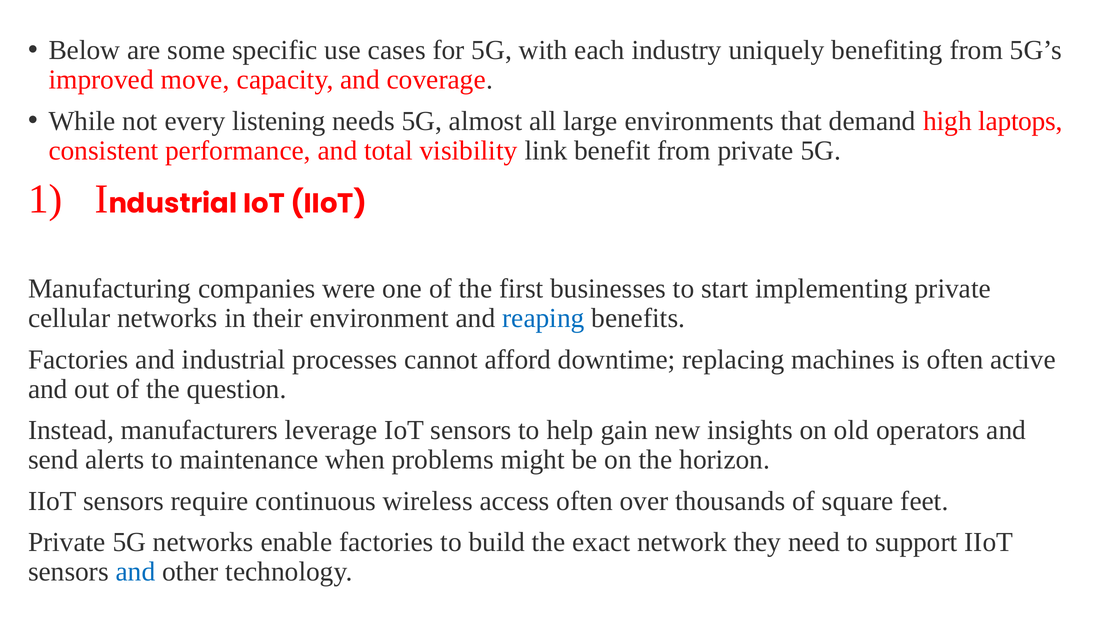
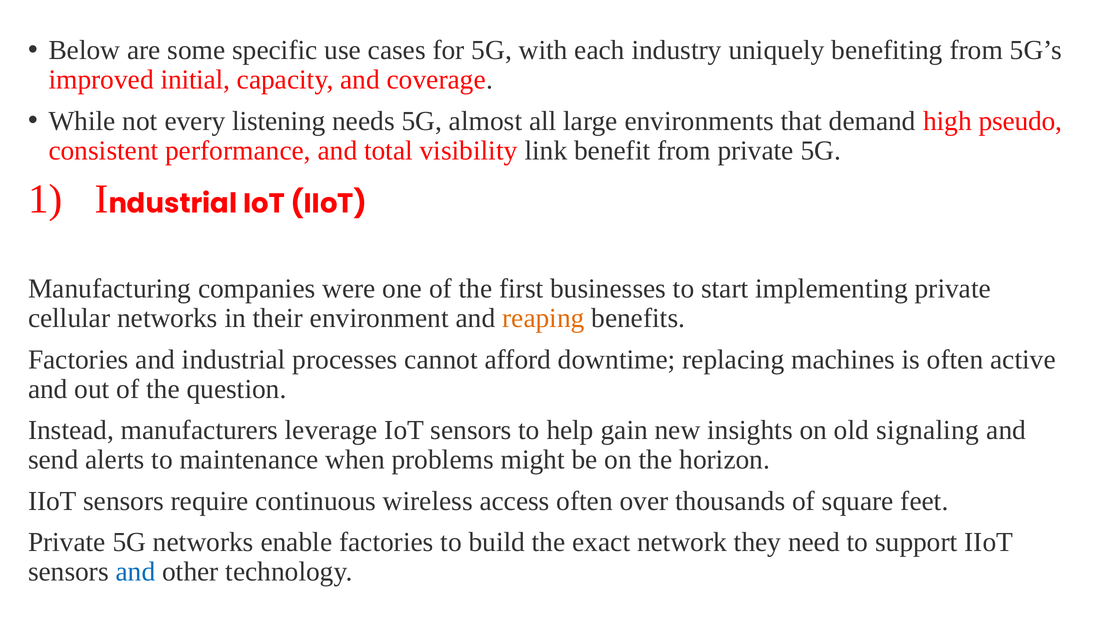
move: move -> initial
laptops: laptops -> pseudo
reaping colour: blue -> orange
operators: operators -> signaling
